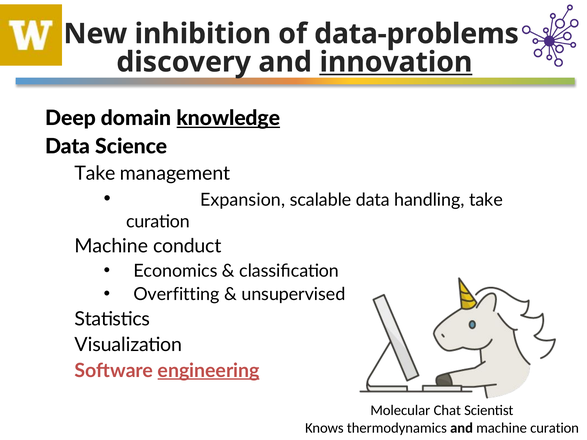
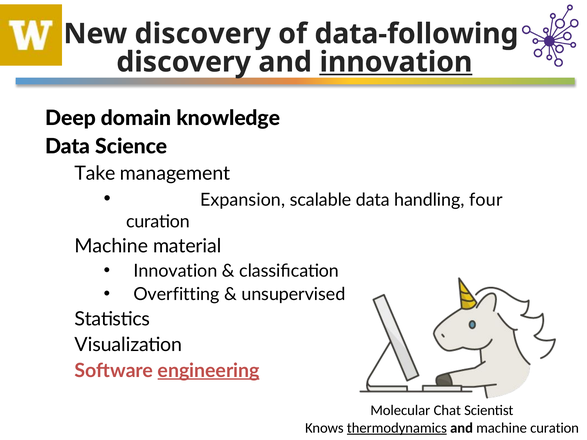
New inhibition: inhibition -> discovery
data-problems: data-problems -> data-following
knowledge underline: present -> none
handling take: take -> four
conduct: conduct -> material
Economics at (175, 271): Economics -> Innovation
thermodynamics underline: none -> present
